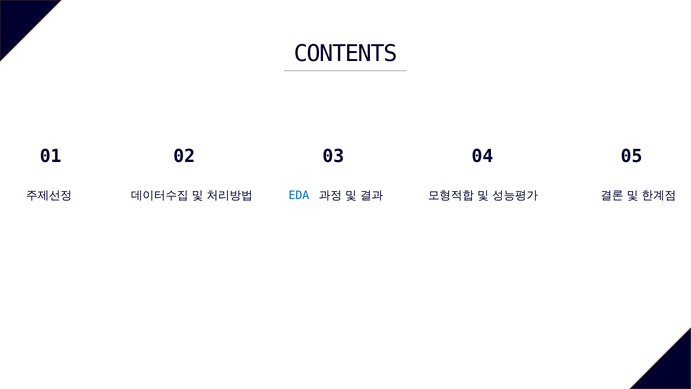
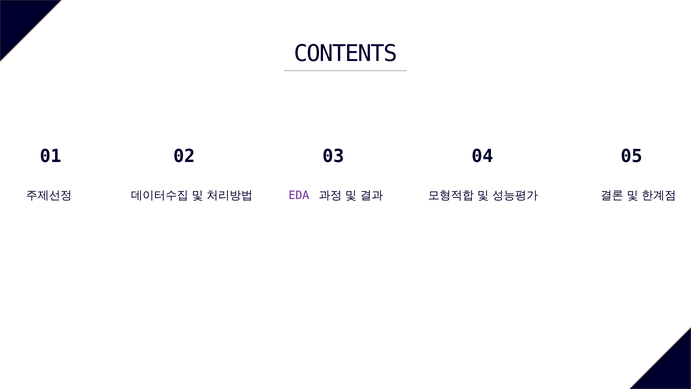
EDA colour: blue -> purple
